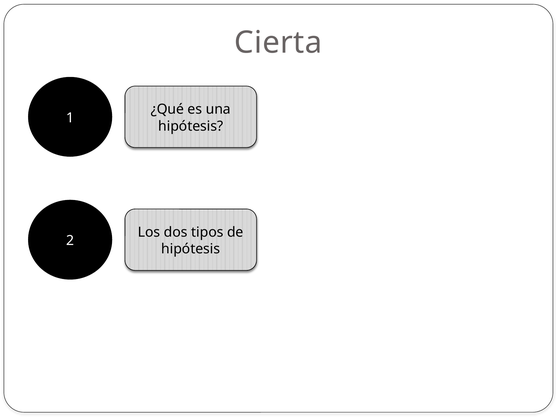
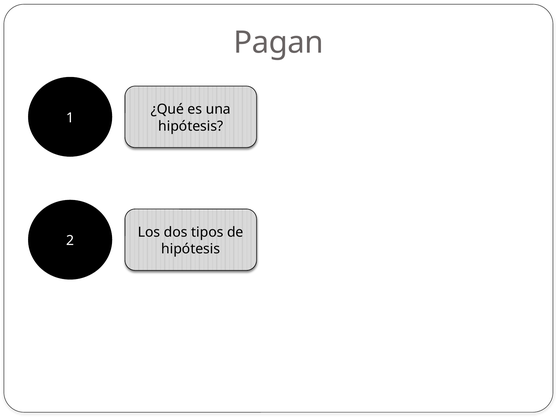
Cierta: Cierta -> Pagan
